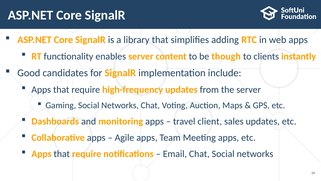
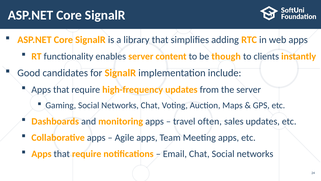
client: client -> often
